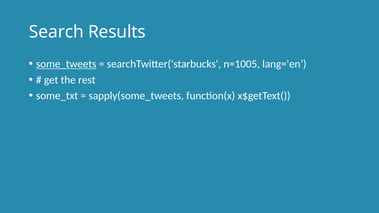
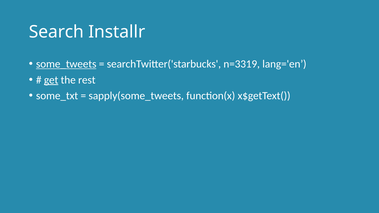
Results: Results -> Installr
n=1005: n=1005 -> n=3319
get underline: none -> present
